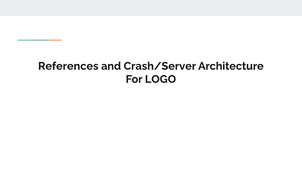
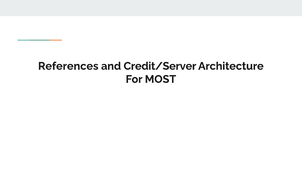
Crash/Server: Crash/Server -> Credit/Server
LOGO: LOGO -> MOST
